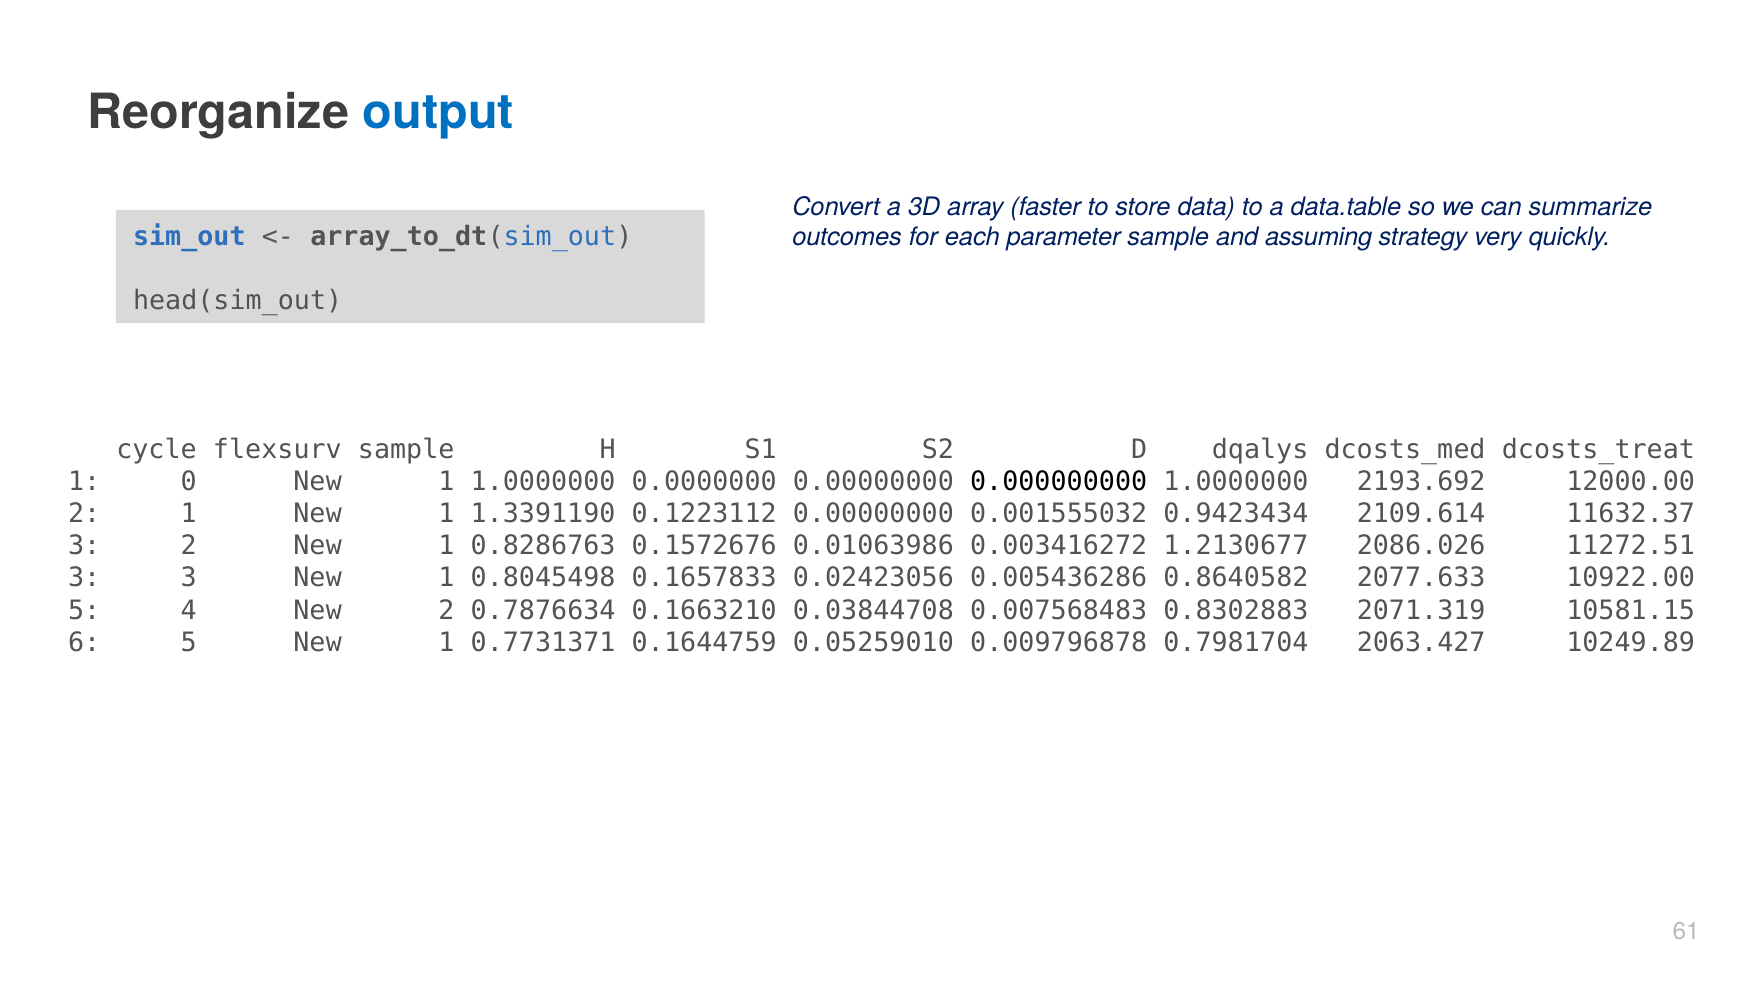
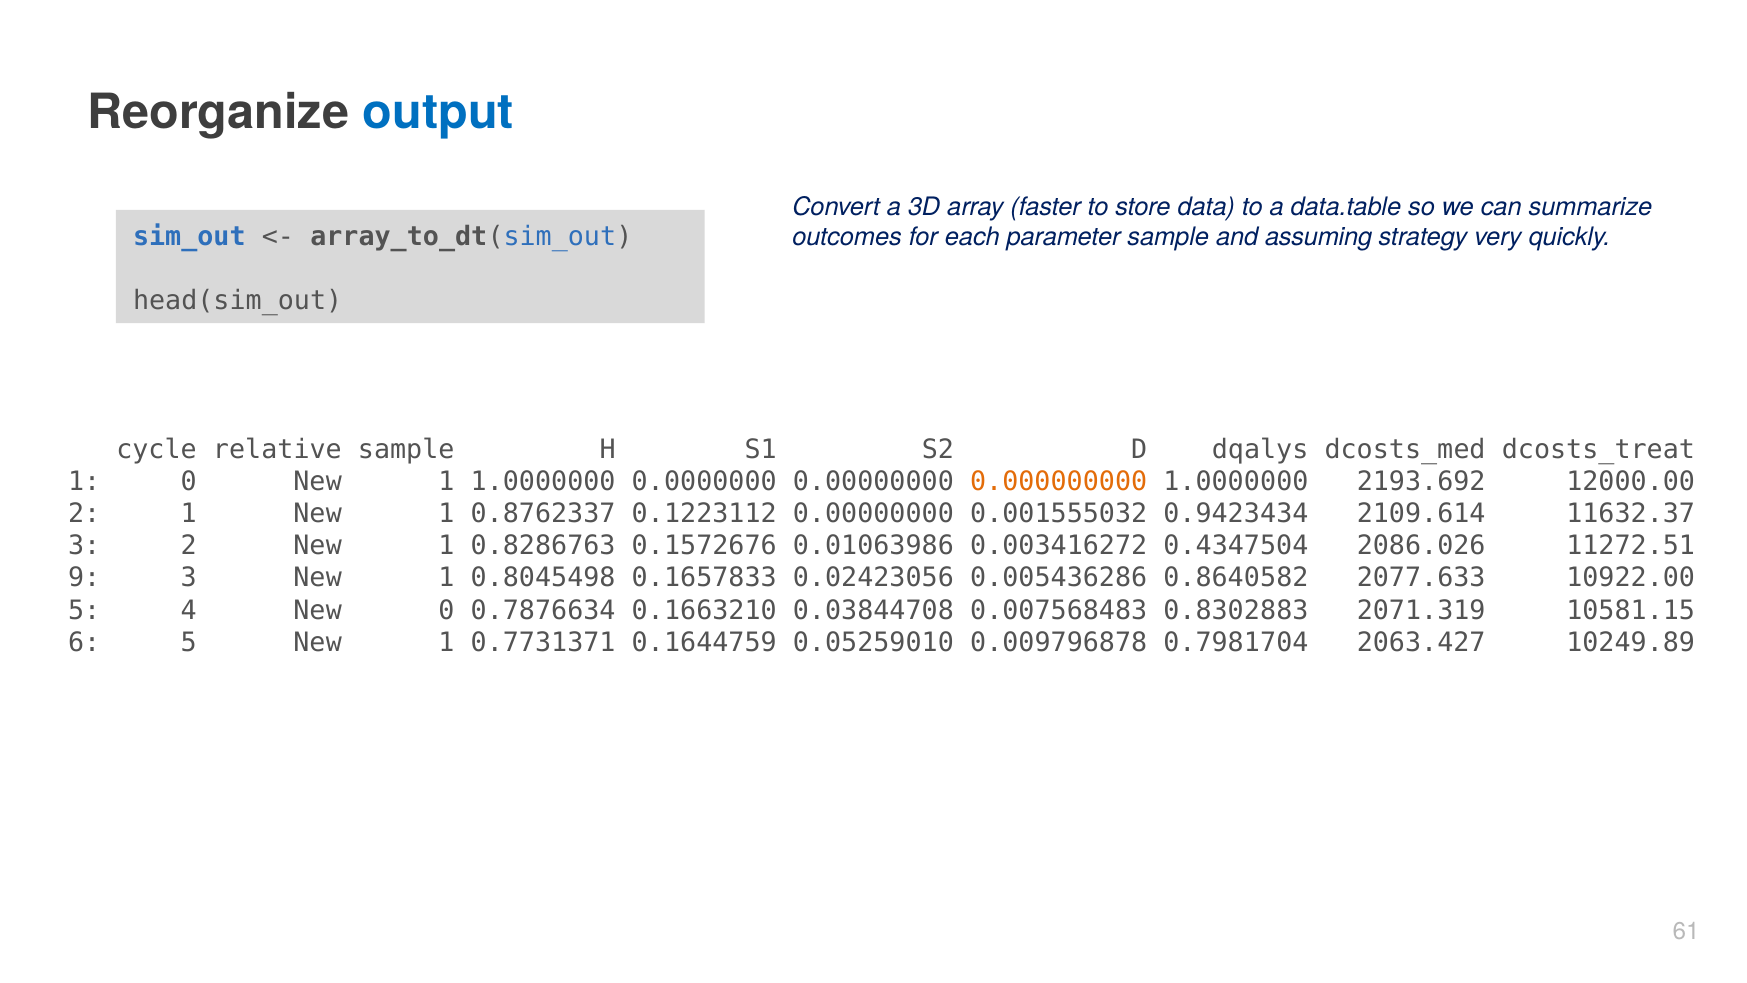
flexsurv: flexsurv -> relative
0.000000000 colour: black -> orange
1.3391190: 1.3391190 -> 0.8762337
1.2130677: 1.2130677 -> 0.4347504
3 at (84, 578): 3 -> 9
New 2: 2 -> 0
